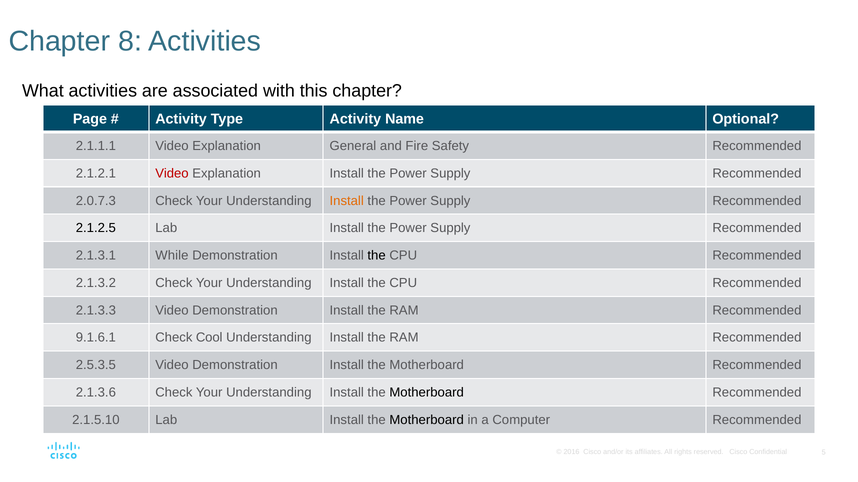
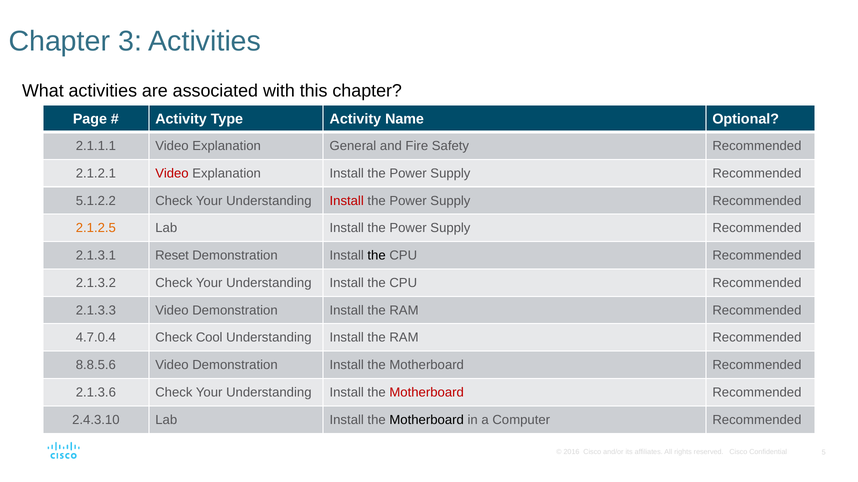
8: 8 -> 3
2.0.7.3: 2.0.7.3 -> 5.1.2.2
Install at (347, 201) colour: orange -> red
2.1.2.5 colour: black -> orange
While: While -> Reset
9.1.6.1: 9.1.6.1 -> 4.7.0.4
2.5.3.5: 2.5.3.5 -> 8.8.5.6
Motherboard at (427, 393) colour: black -> red
2.1.5.10: 2.1.5.10 -> 2.4.3.10
